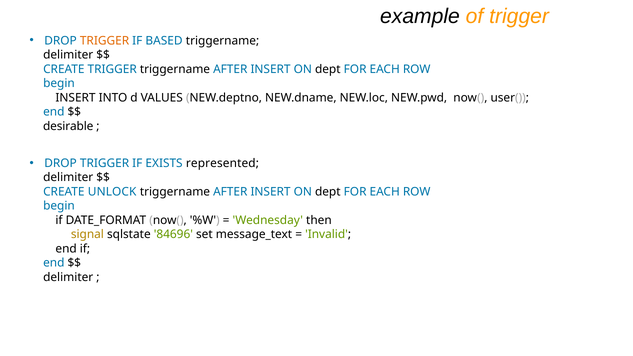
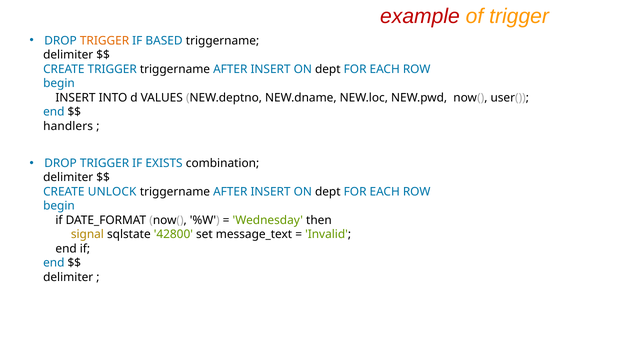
example colour: black -> red
desirable: desirable -> handlers
represented: represented -> combination
84696: 84696 -> 42800
